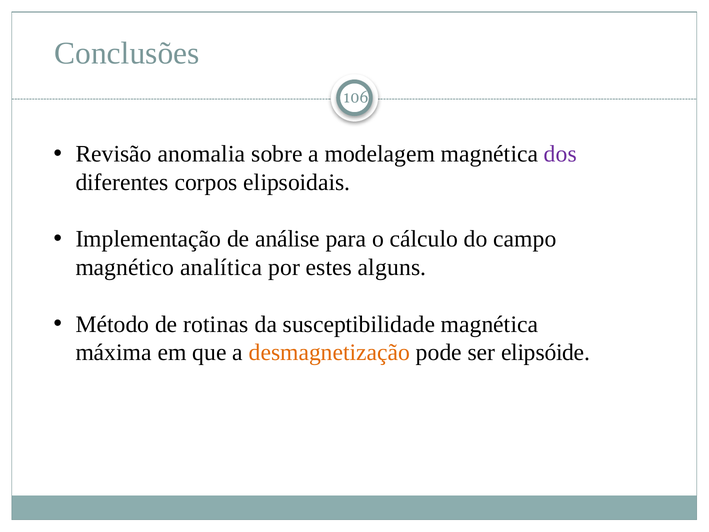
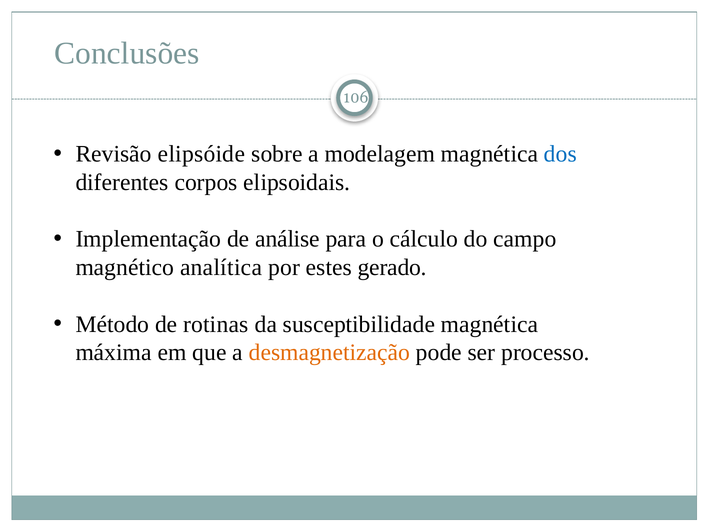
anomalia: anomalia -> elipsóide
dos colour: purple -> blue
alguns: alguns -> gerado
elipsóide: elipsóide -> processo
